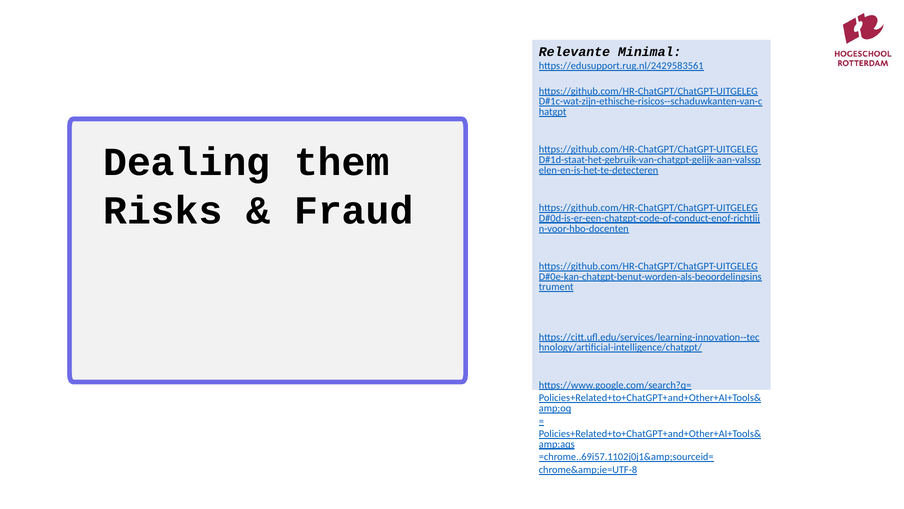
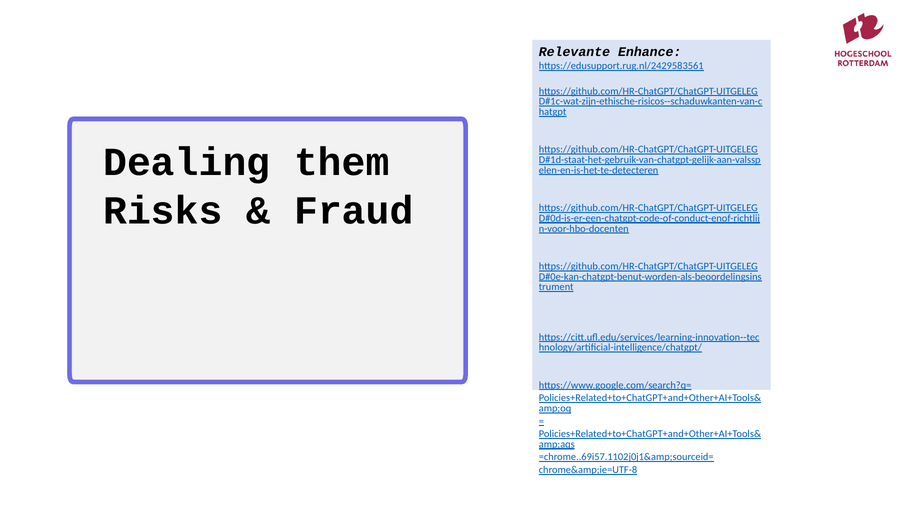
Minimal: Minimal -> Enhance
